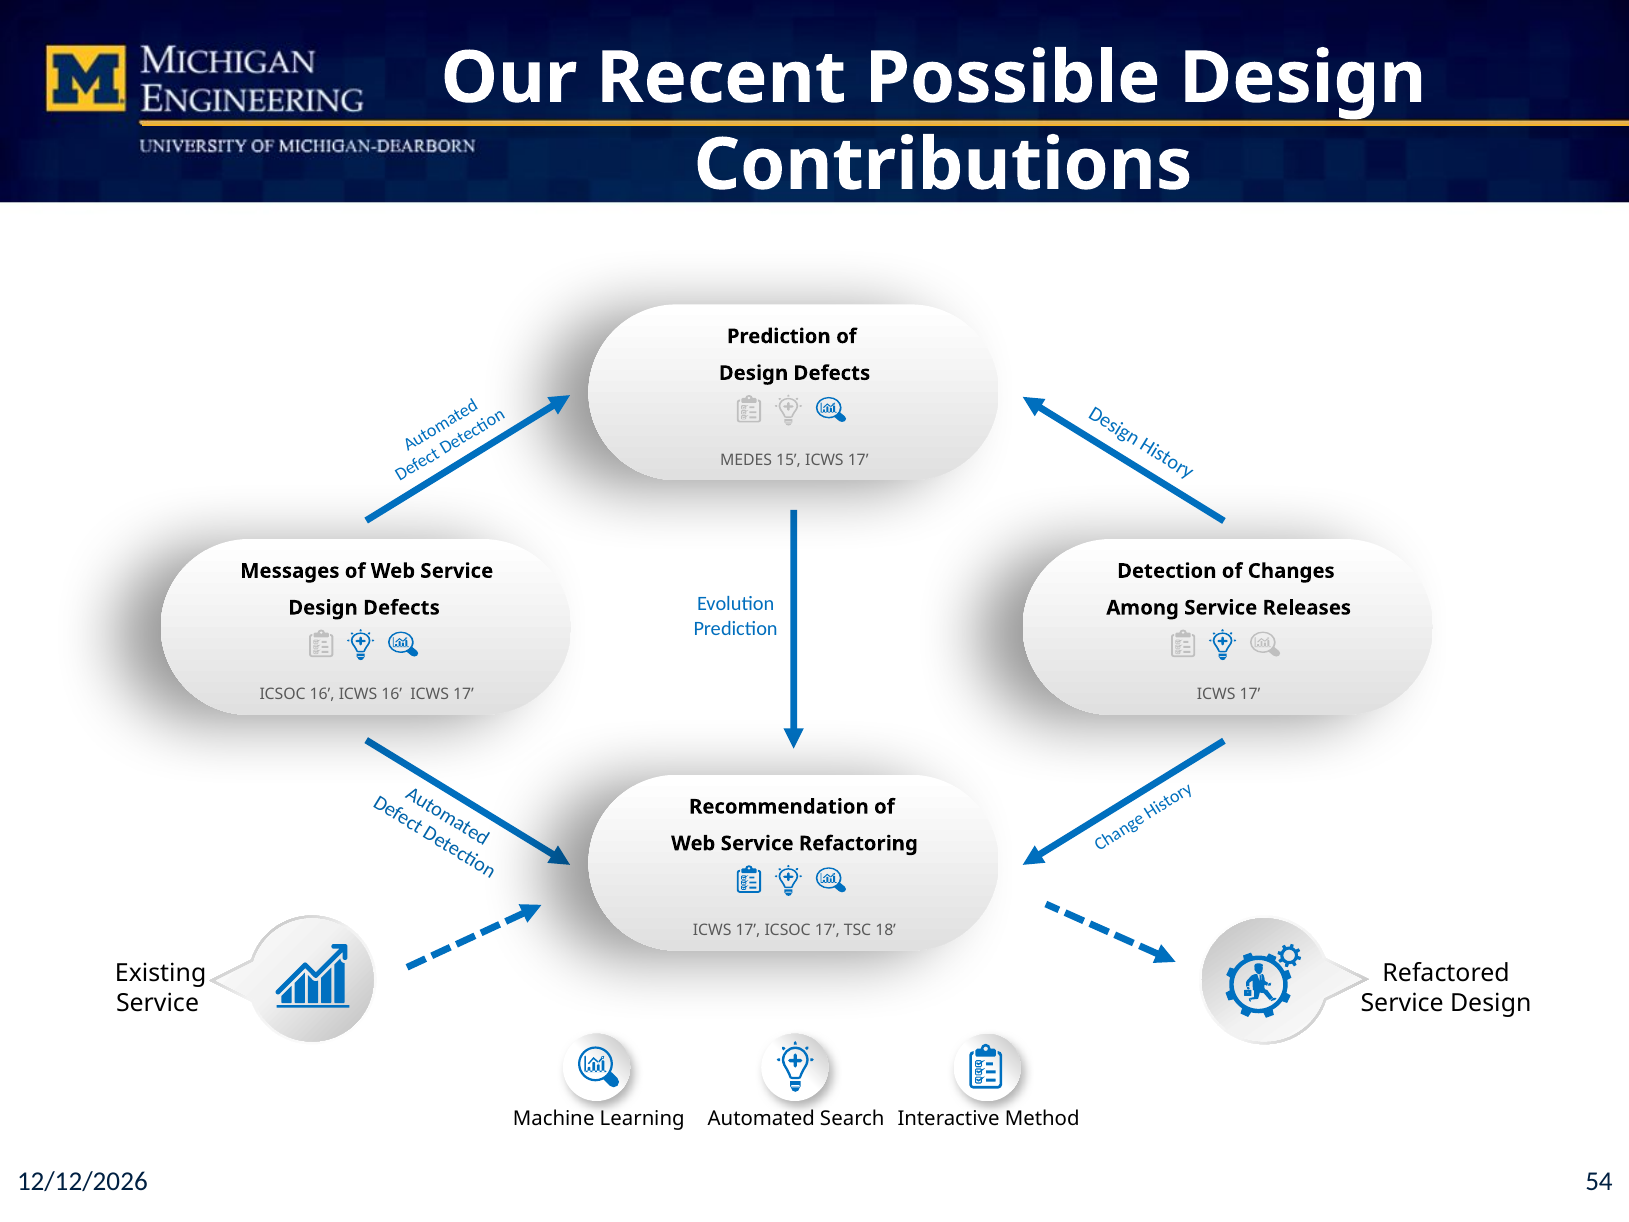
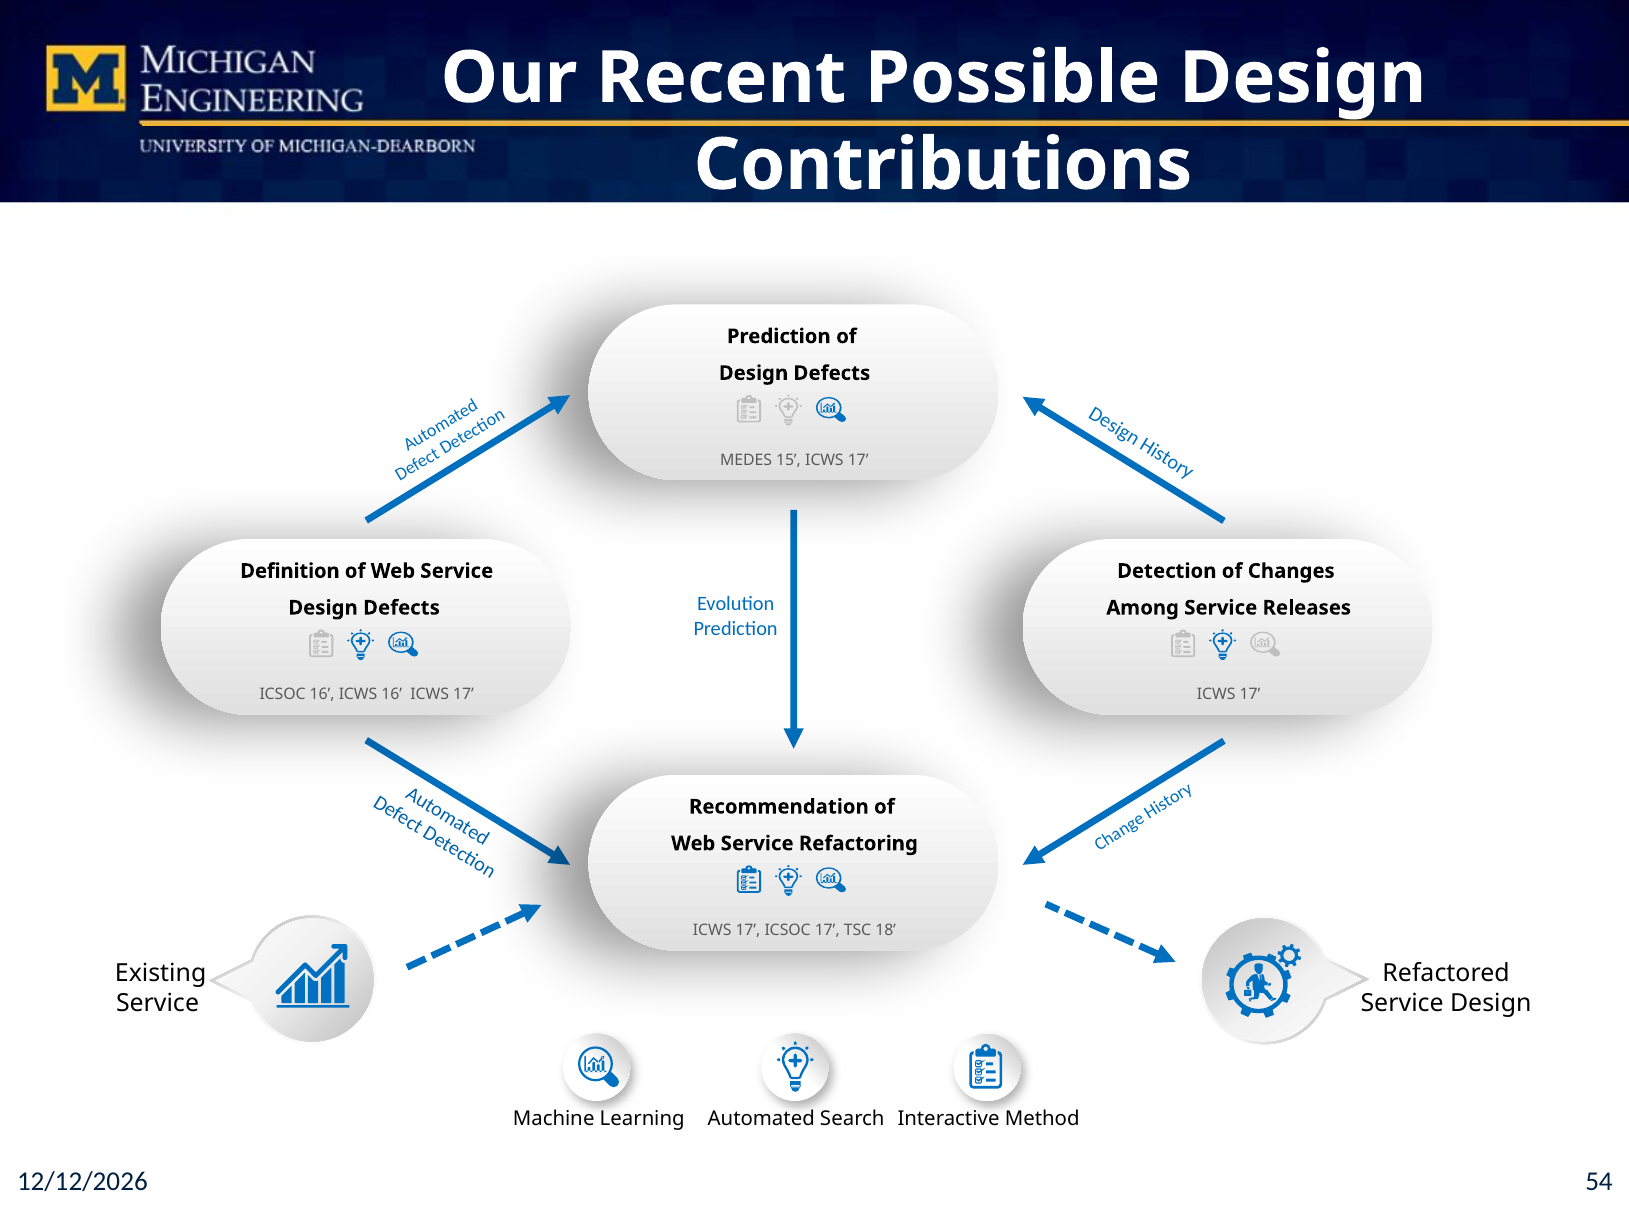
Messages: Messages -> Definition
